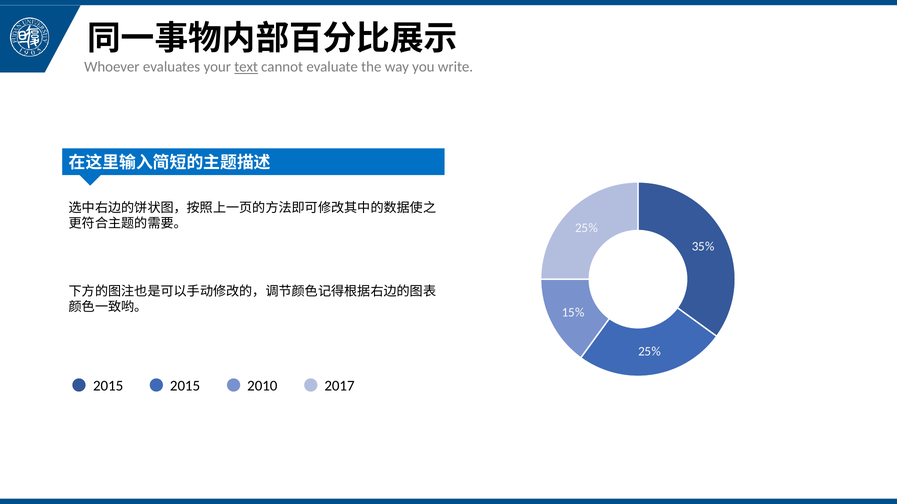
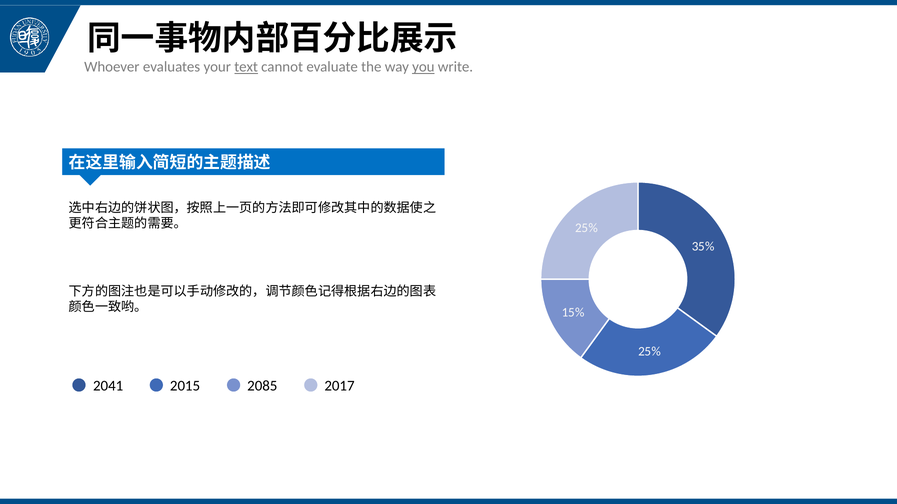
you underline: none -> present
2015 at (108, 386): 2015 -> 2041
2010: 2010 -> 2085
